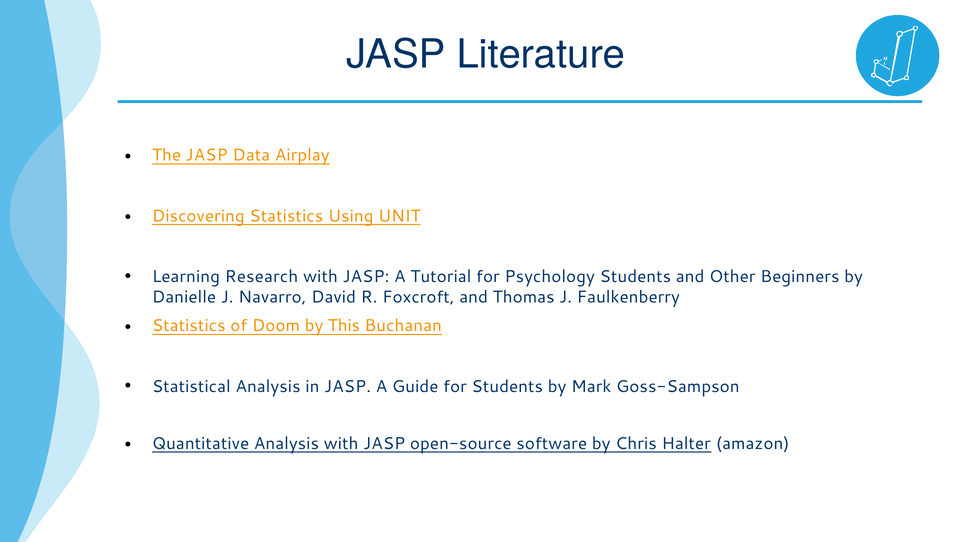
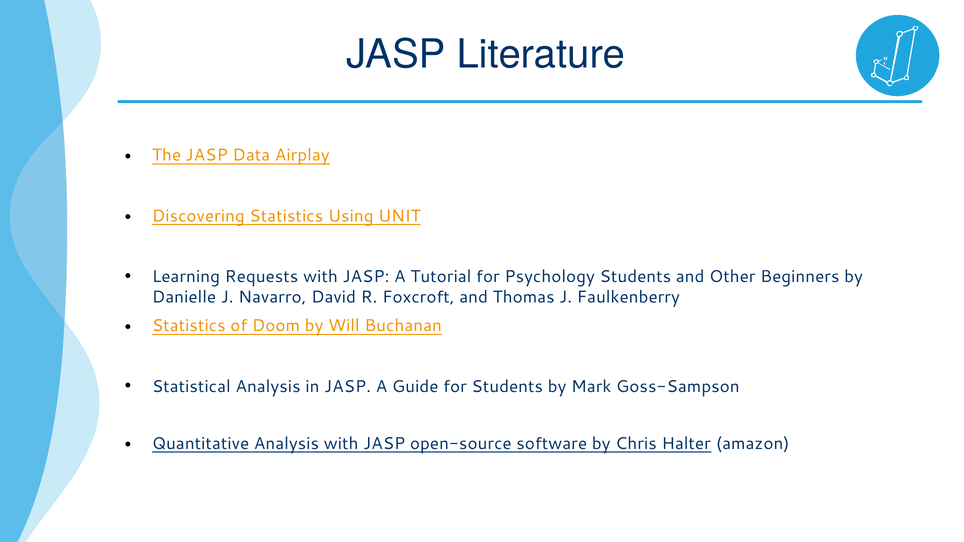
Research: Research -> Requests
This: This -> Will
